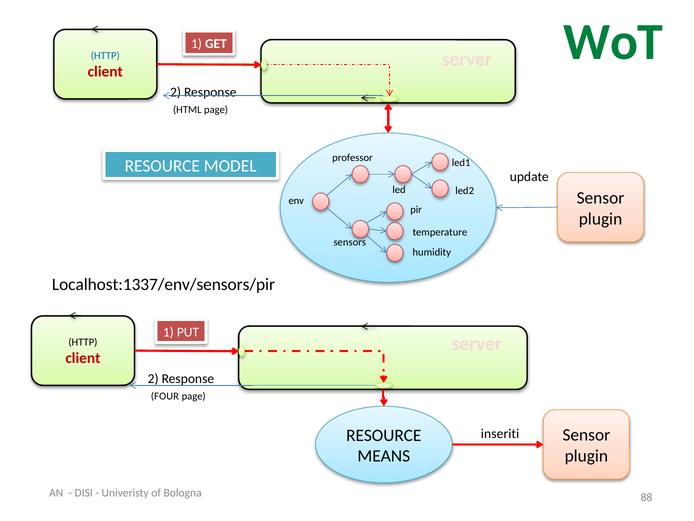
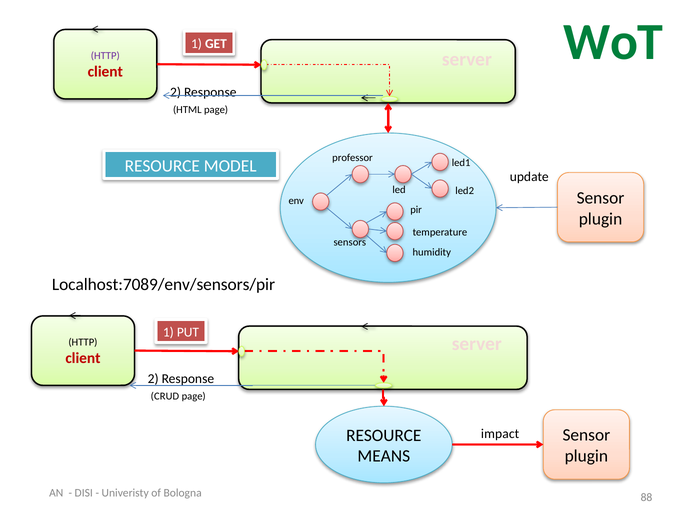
HTTP at (105, 56) colour: blue -> purple
Localhost:1337/env/sensors/pir: Localhost:1337/env/sensors/pir -> Localhost:7089/env/sensors/pir
FOUR: FOUR -> CRUD
inseriti: inseriti -> impact
